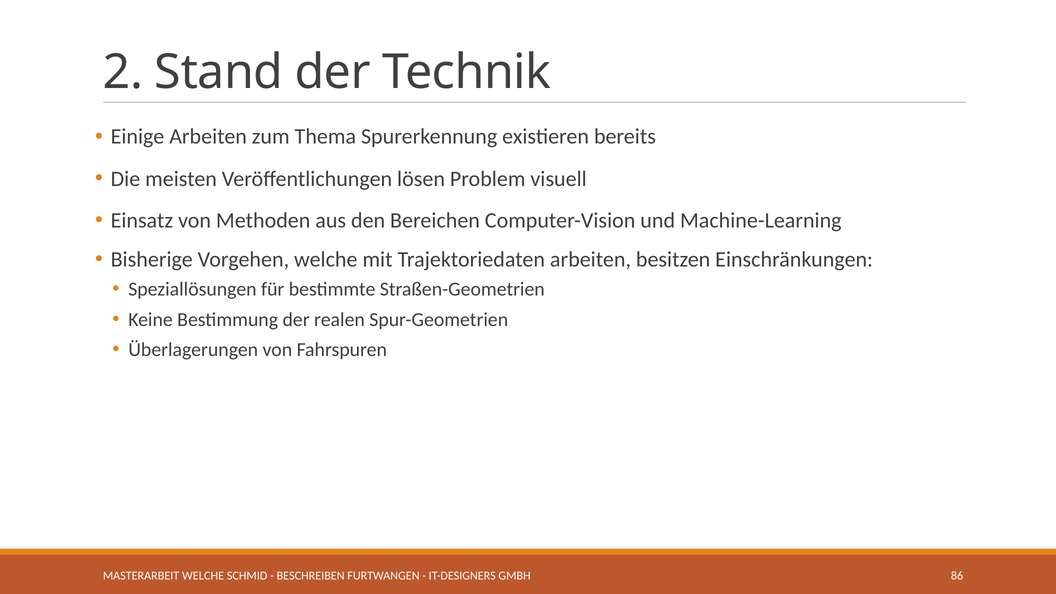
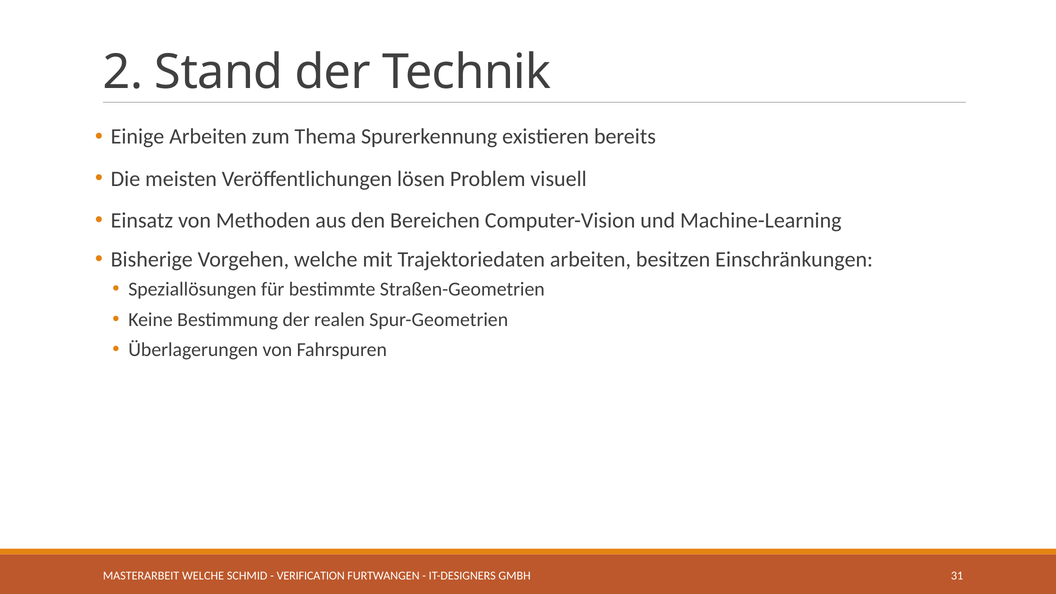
BESCHREIBEN: BESCHREIBEN -> VERIFICATION
86: 86 -> 31
